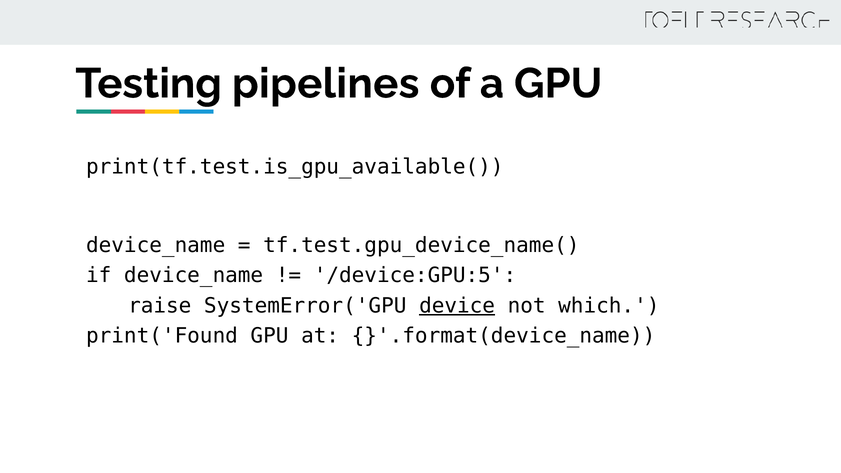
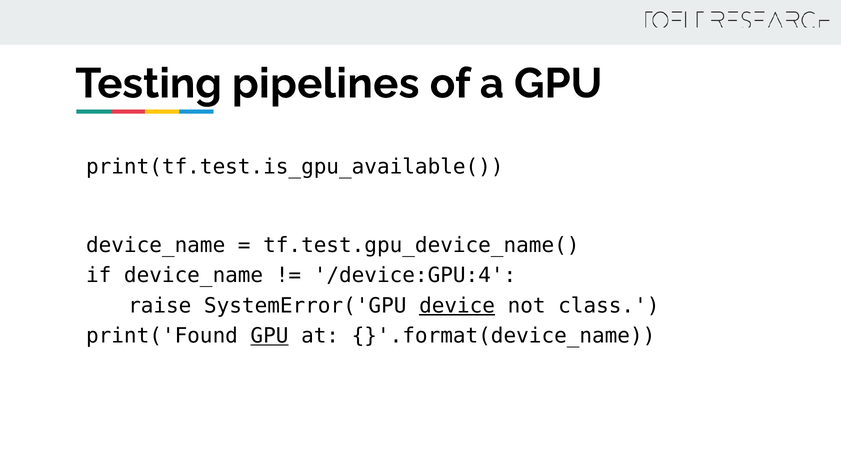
/device:GPU:5: /device:GPU:5 -> /device:GPU:4
which: which -> class
GPU at (269, 336) underline: none -> present
